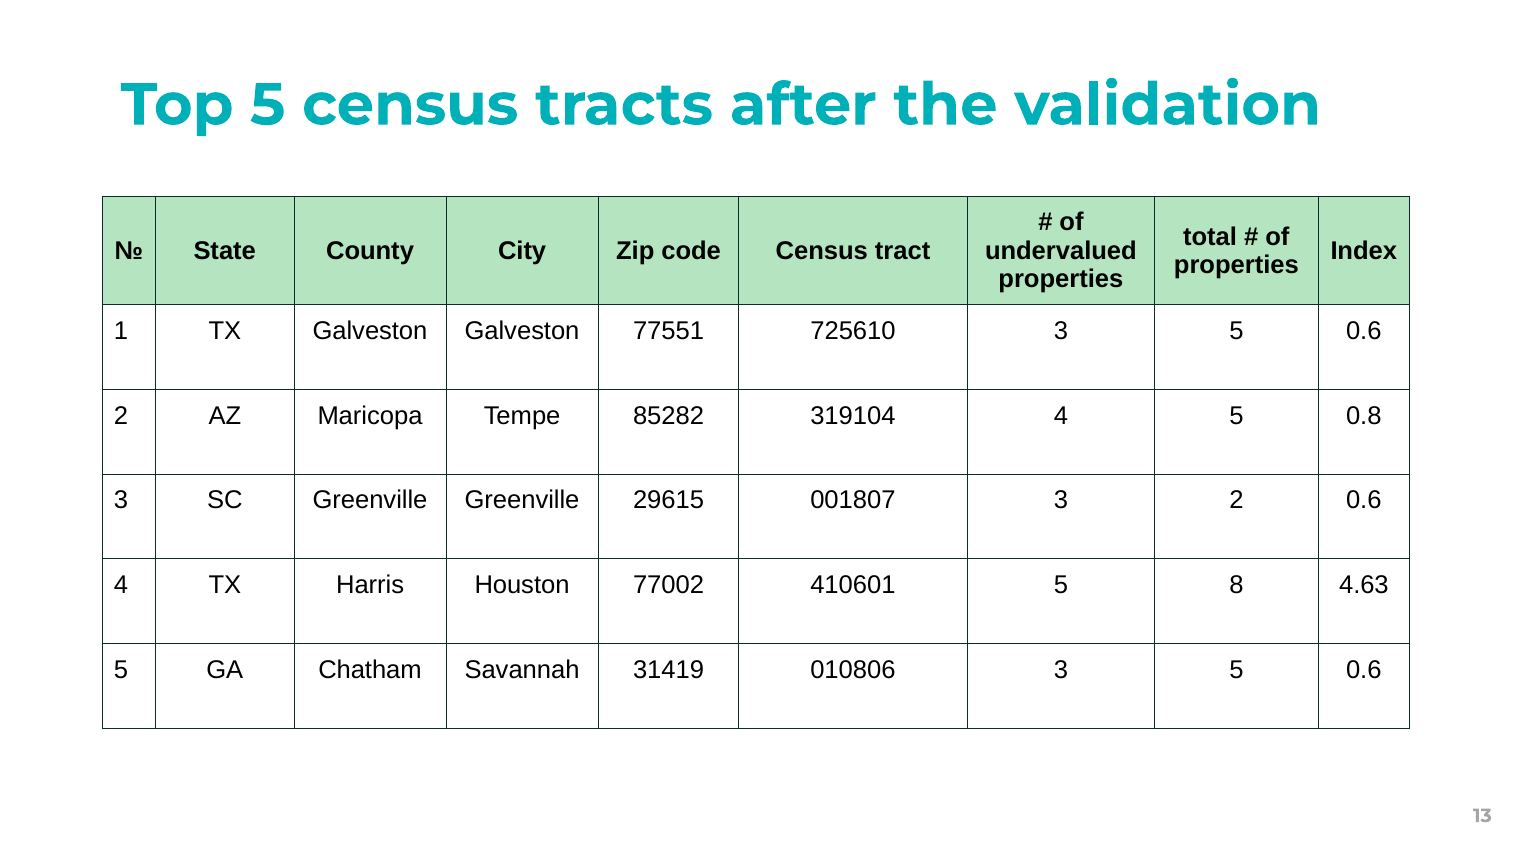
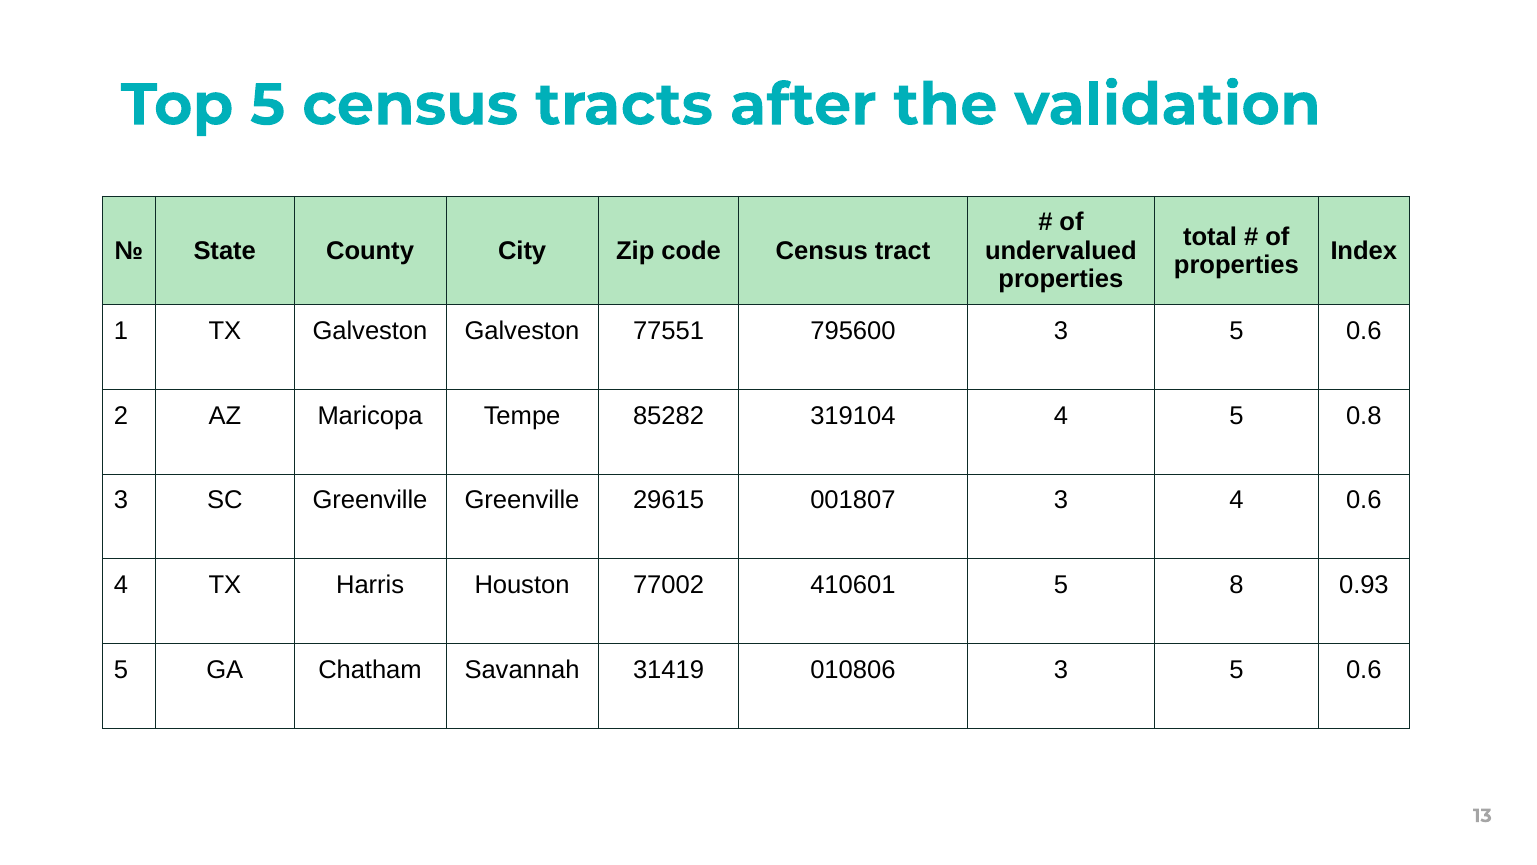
725610: 725610 -> 795600
3 2: 2 -> 4
4.63: 4.63 -> 0.93
